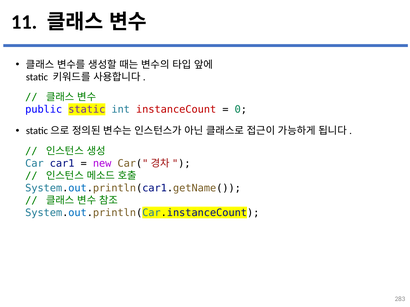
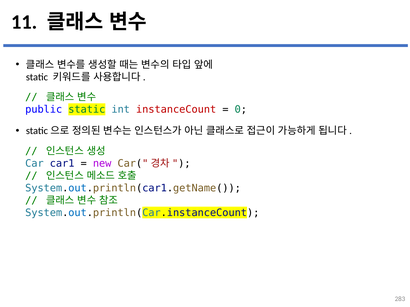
static at (87, 110) colour: purple -> green
